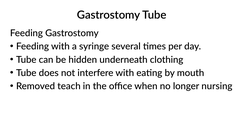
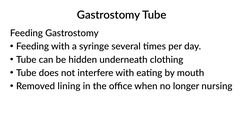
teach: teach -> lining
